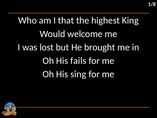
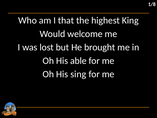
fails: fails -> able
